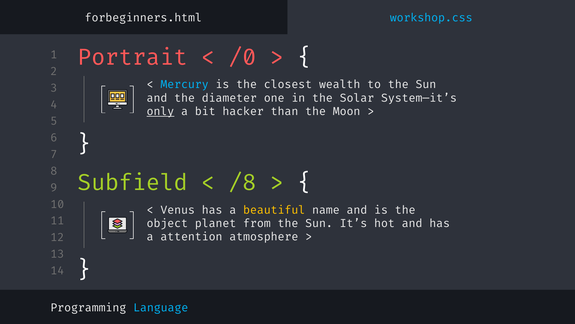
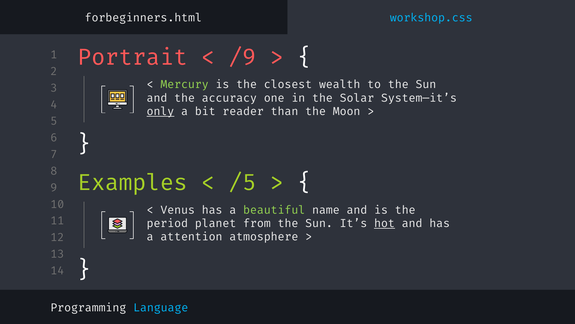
/0: /0 -> /9
Mercury colour: light blue -> light green
diameter: diameter -> accuracy
hacker: hacker -> reader
Subfield: Subfield -> Examples
/8: /8 -> /5
beautiful colour: yellow -> light green
object: object -> period
hot underline: none -> present
